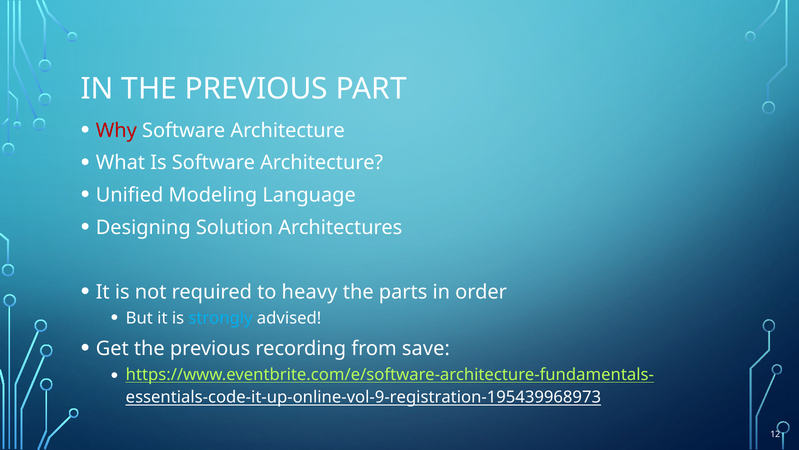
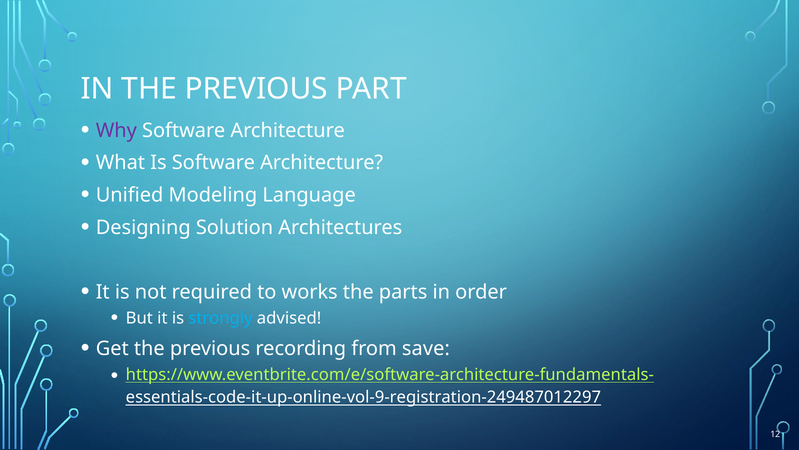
Why colour: red -> purple
heavy: heavy -> works
essentials-code-it-up-online-vol-9-registration-195439968973: essentials-code-it-up-online-vol-9-registration-195439968973 -> essentials-code-it-up-online-vol-9-registration-249487012297
